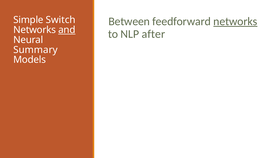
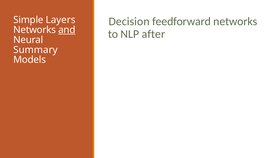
Between: Between -> Decision
networks at (235, 21) underline: present -> none
Switch: Switch -> Layers
